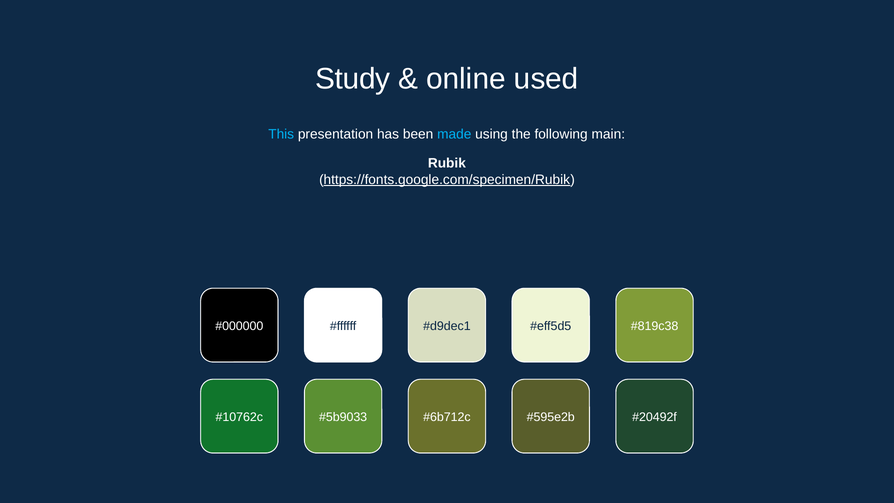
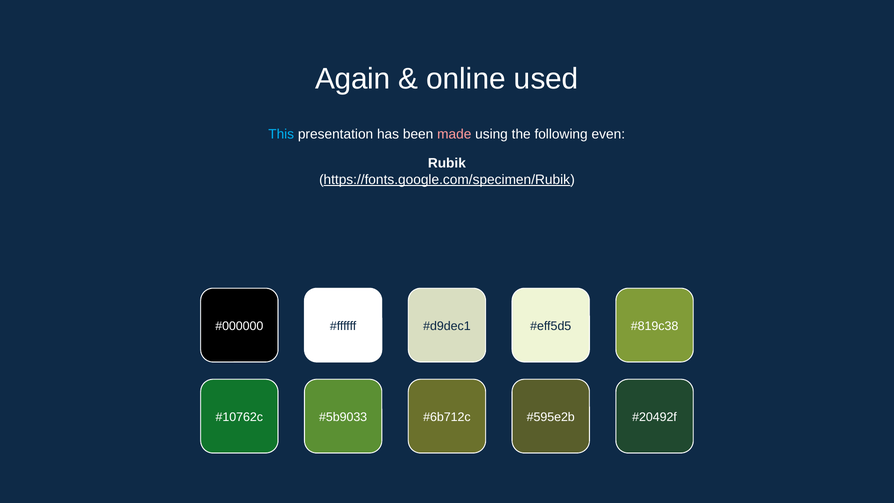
Study: Study -> Again
made colour: light blue -> pink
main: main -> even
